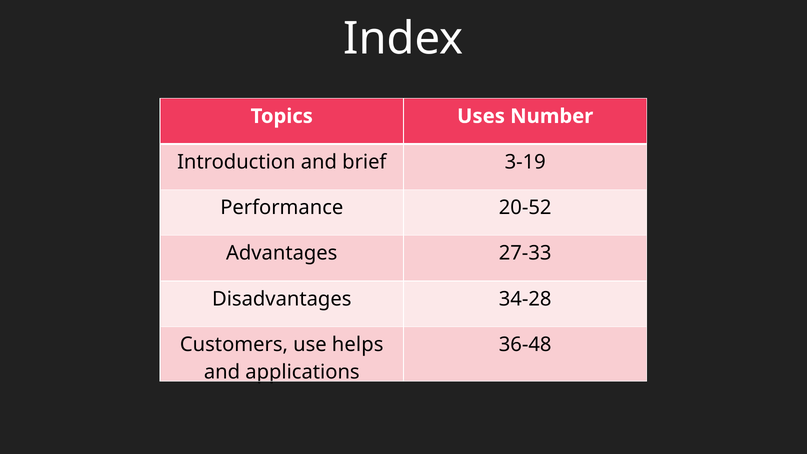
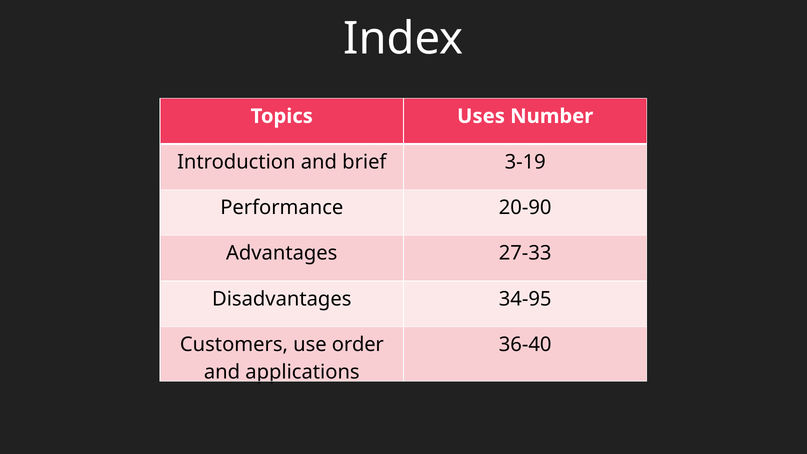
20-52: 20-52 -> 20-90
34-28: 34-28 -> 34-95
helps: helps -> order
36-48: 36-48 -> 36-40
